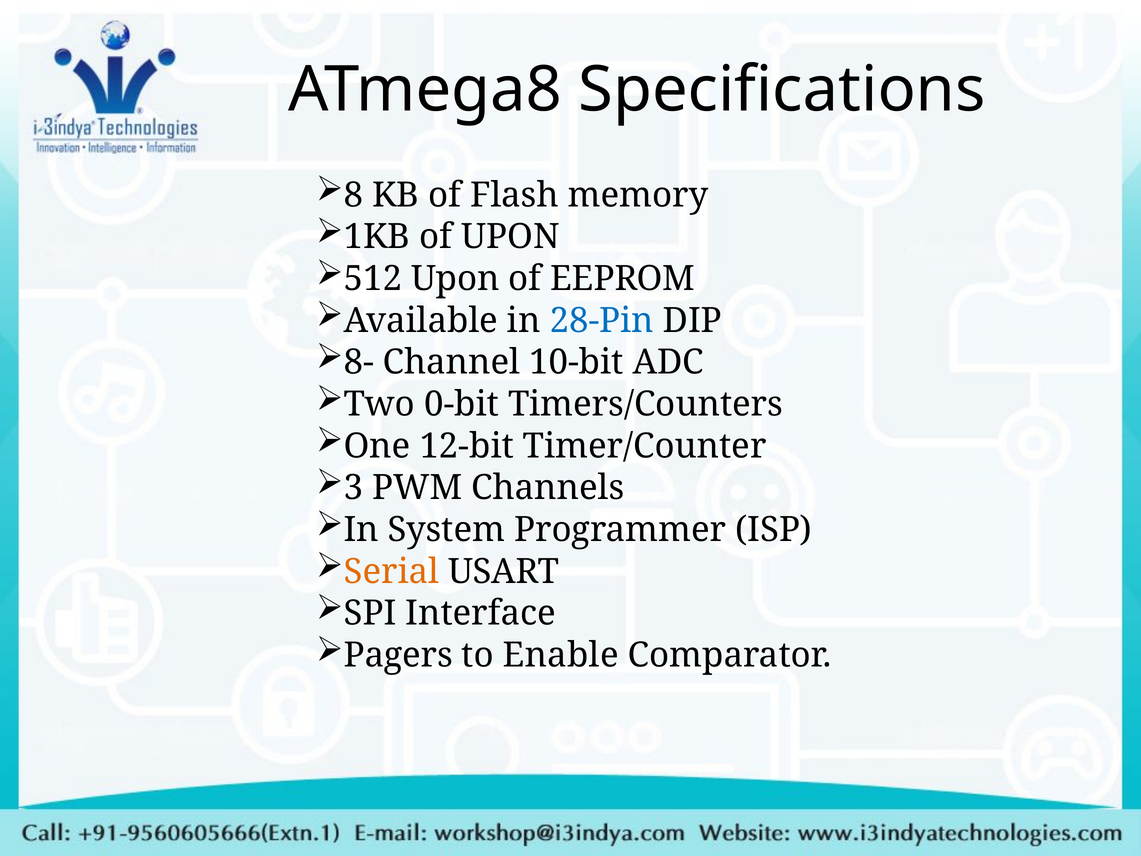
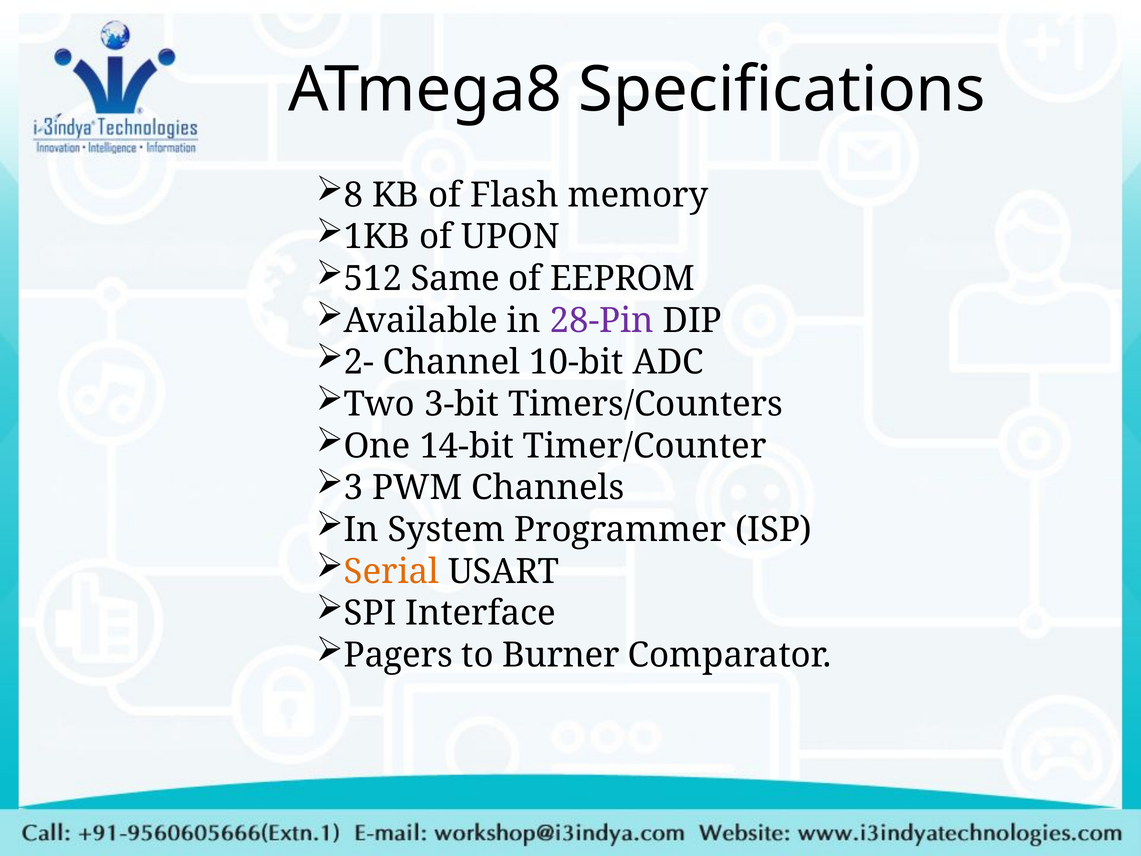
512 Upon: Upon -> Same
28-Pin colour: blue -> purple
8-: 8- -> 2-
0-bit: 0-bit -> 3-bit
12-bit: 12-bit -> 14-bit
Enable: Enable -> Burner
